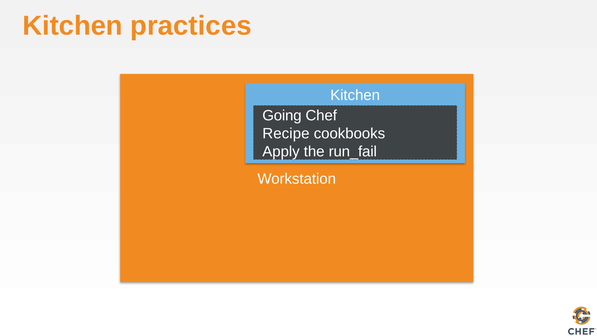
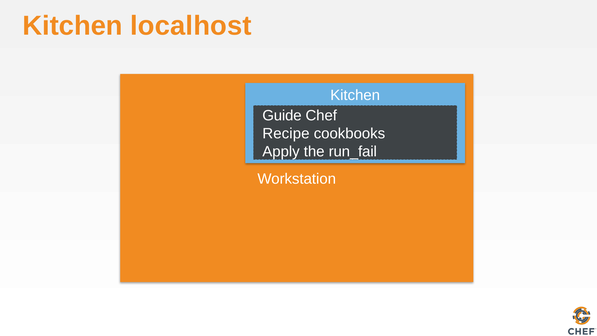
practices: practices -> localhost
Going: Going -> Guide
